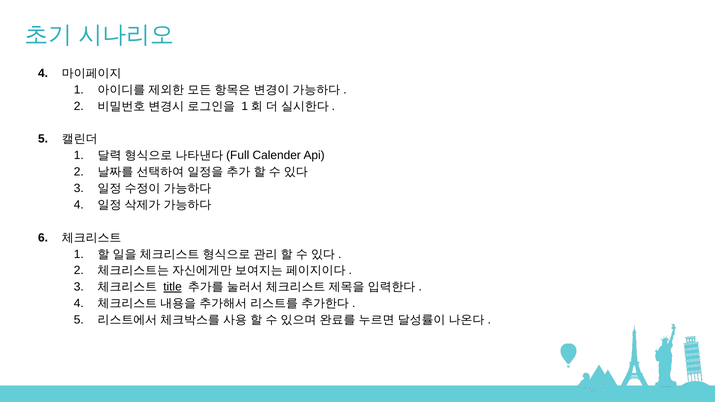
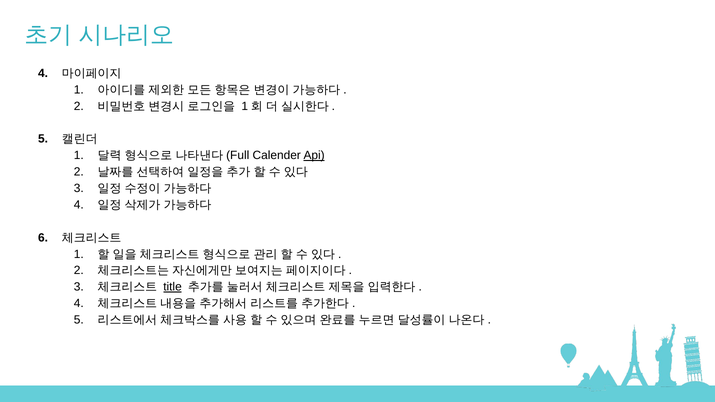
Api underline: none -> present
